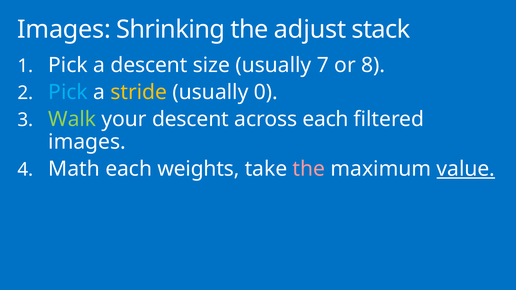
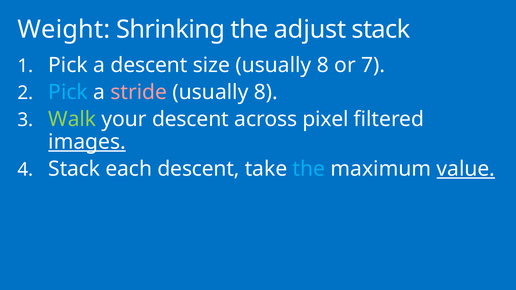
Images at (64, 30): Images -> Weight
size usually 7: 7 -> 8
8: 8 -> 7
stride colour: yellow -> pink
0 at (266, 92): 0 -> 8
across each: each -> pixel
images at (87, 142) underline: none -> present
Math at (74, 169): Math -> Stack
each weights: weights -> descent
the at (309, 169) colour: pink -> light blue
